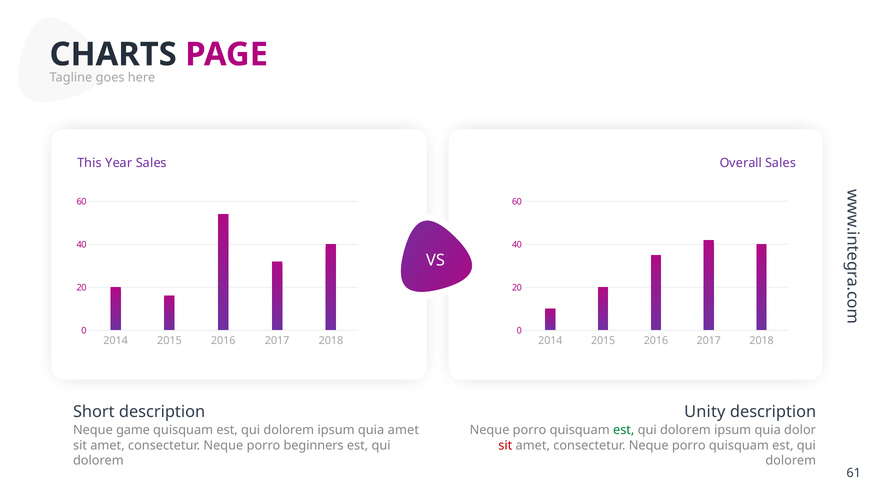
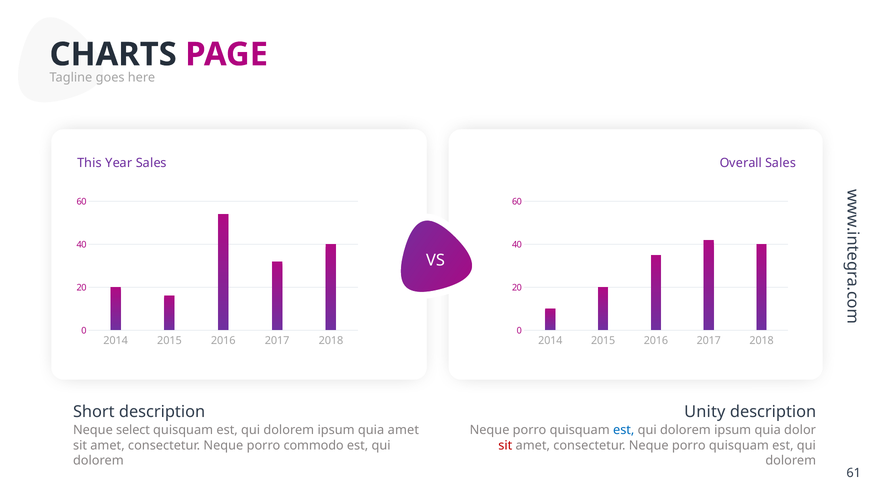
game: game -> select
est at (624, 430) colour: green -> blue
beginners: beginners -> commodo
